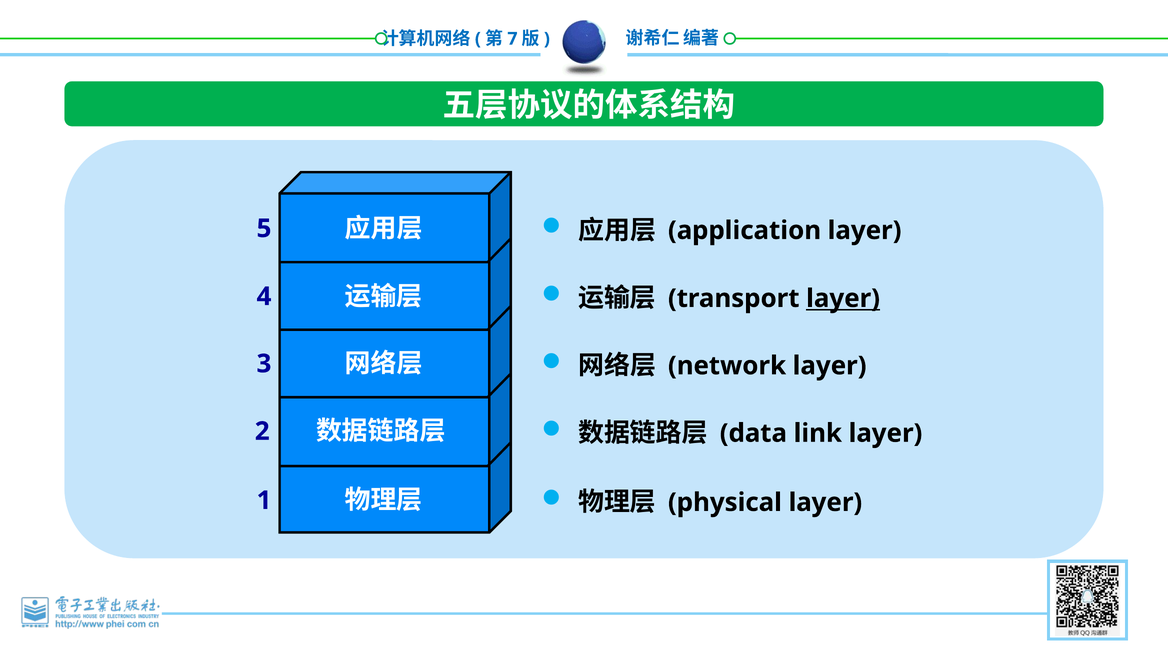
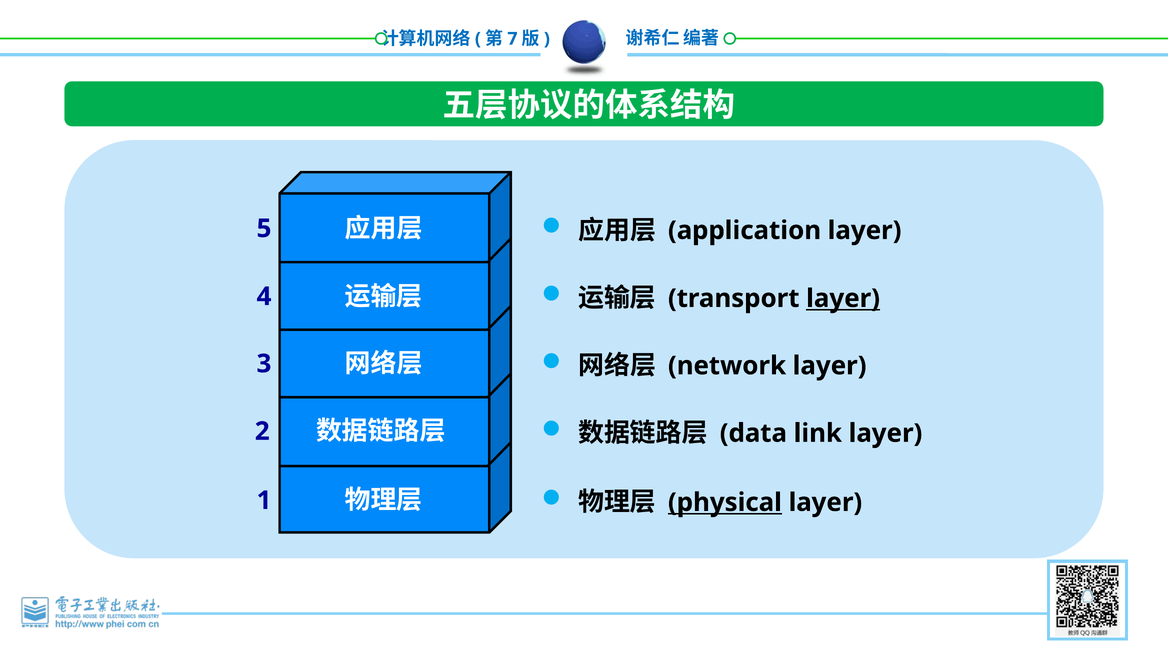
physical underline: none -> present
